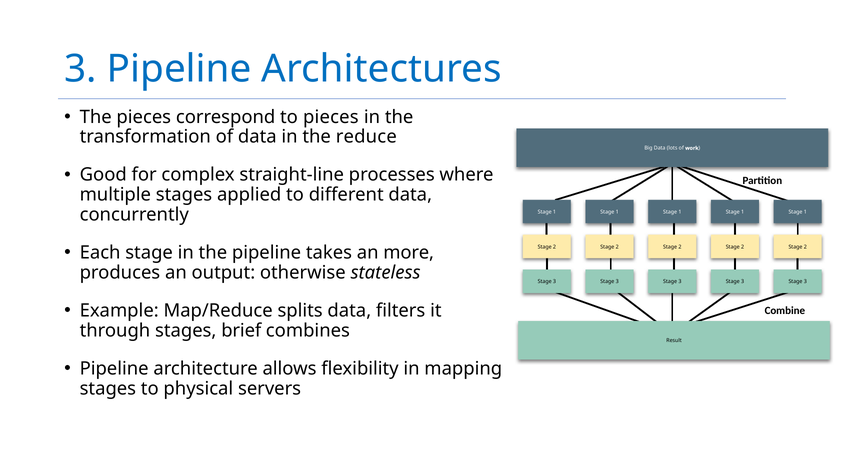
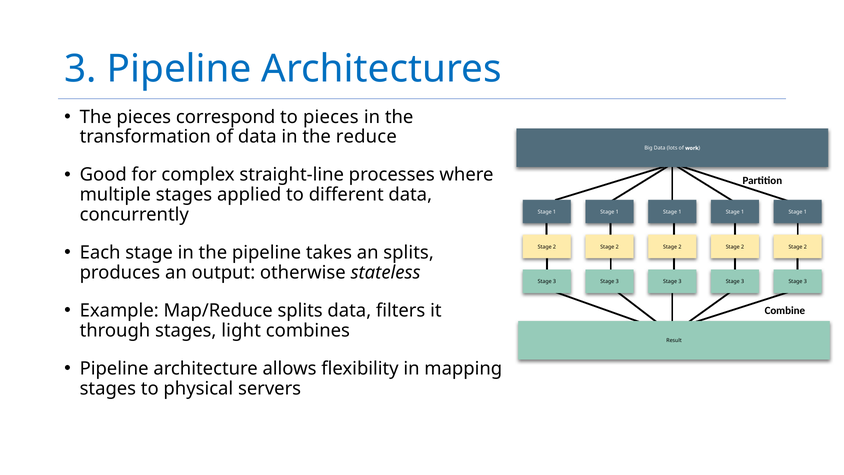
an more: more -> splits
brief: brief -> light
